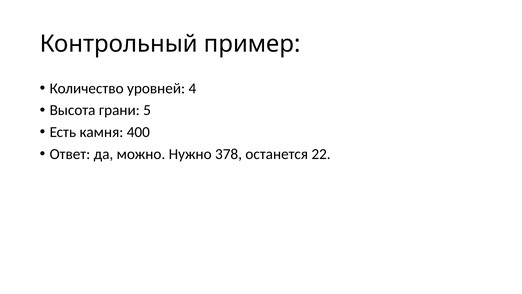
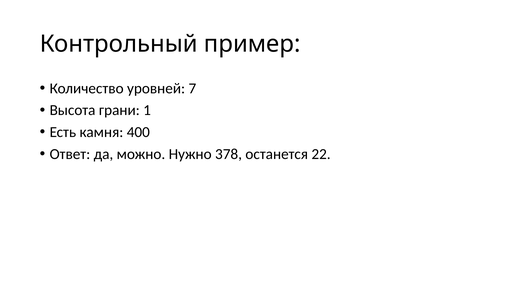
4: 4 -> 7
5: 5 -> 1
